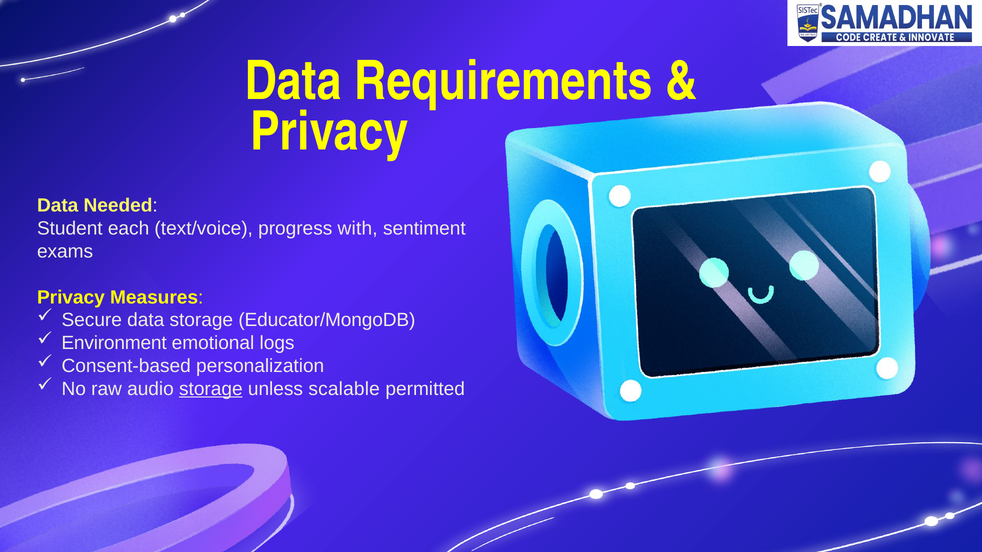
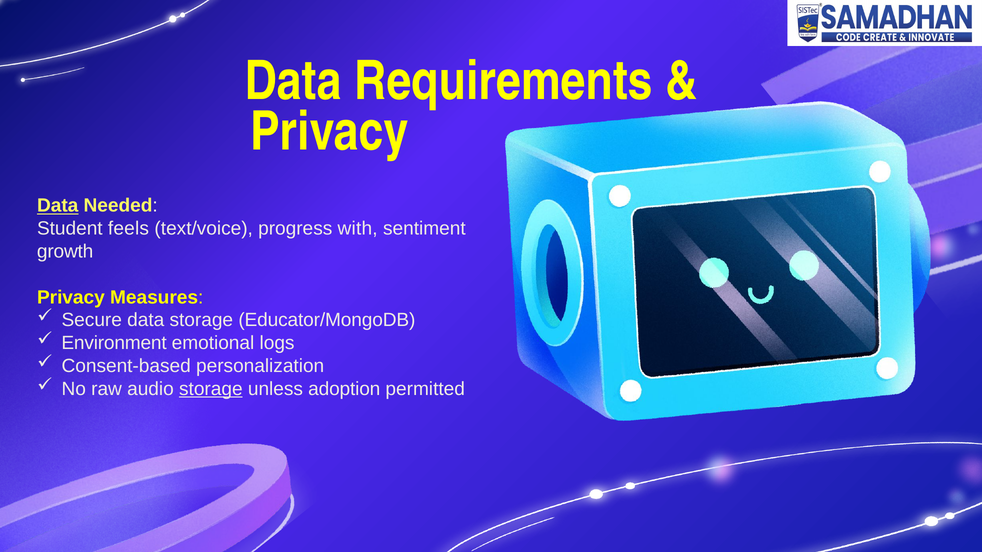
Data at (58, 206) underline: none -> present
each: each -> feels
exams: exams -> growth
scalable: scalable -> adoption
